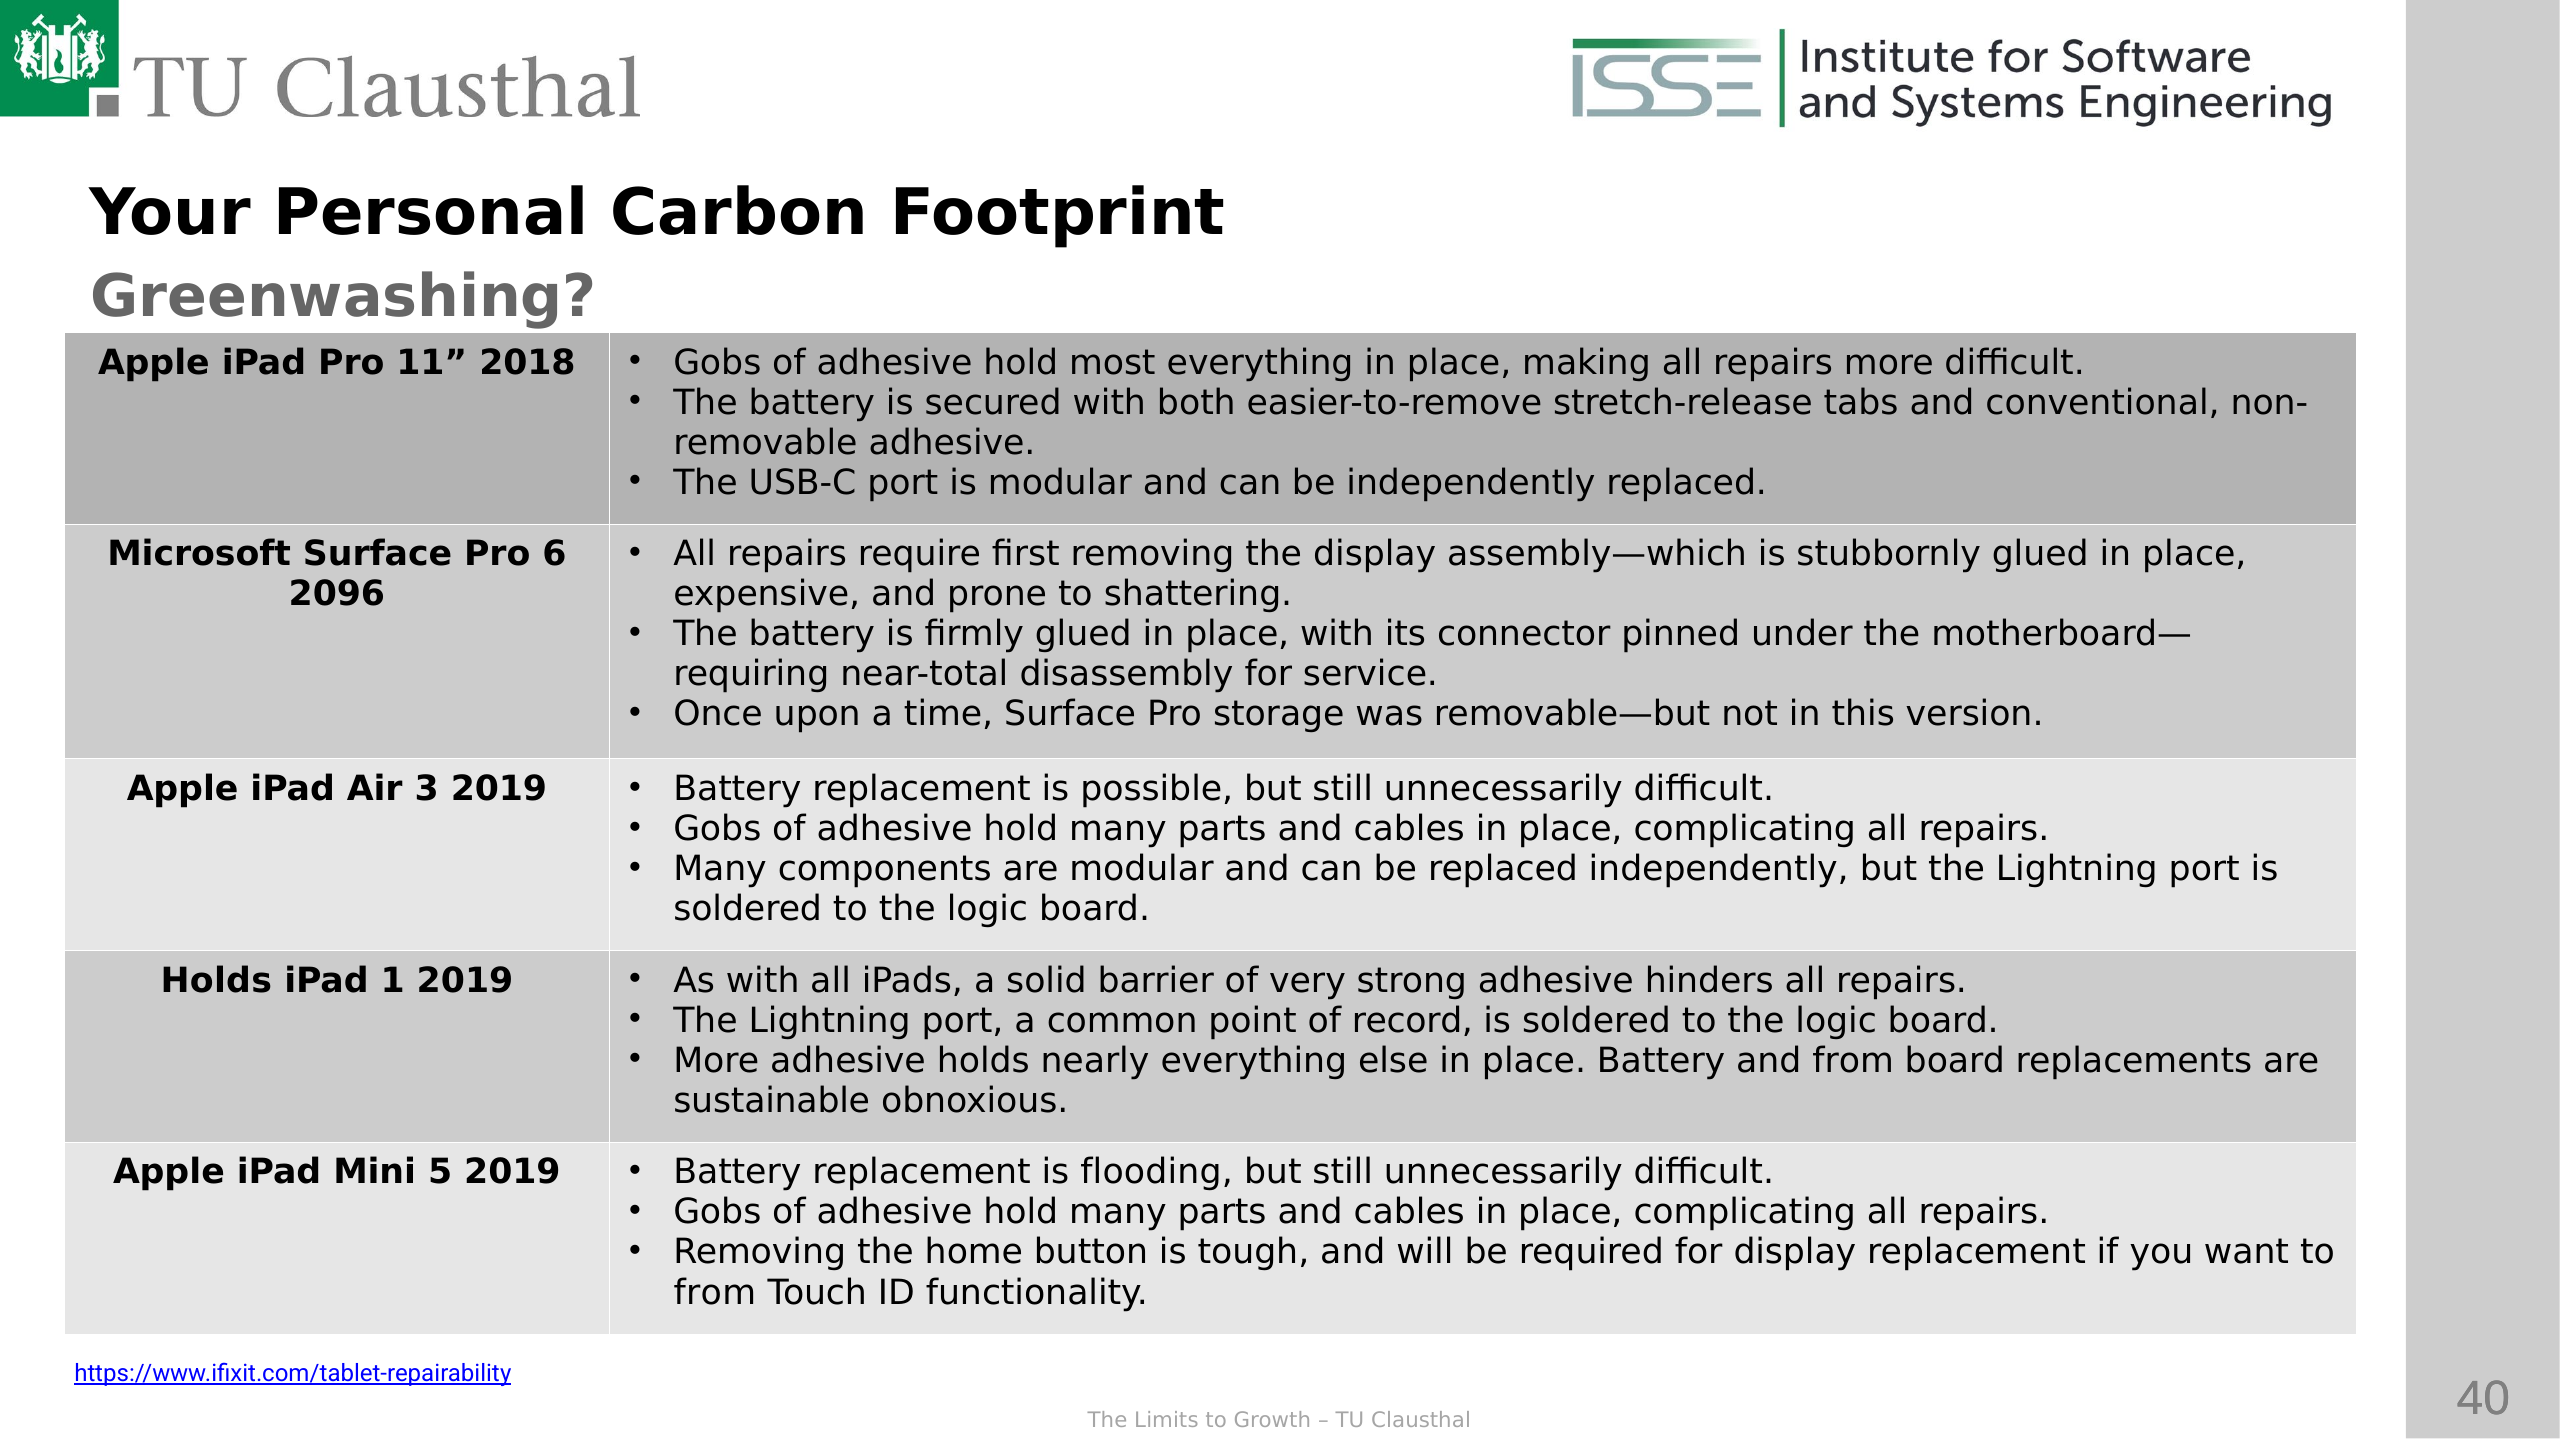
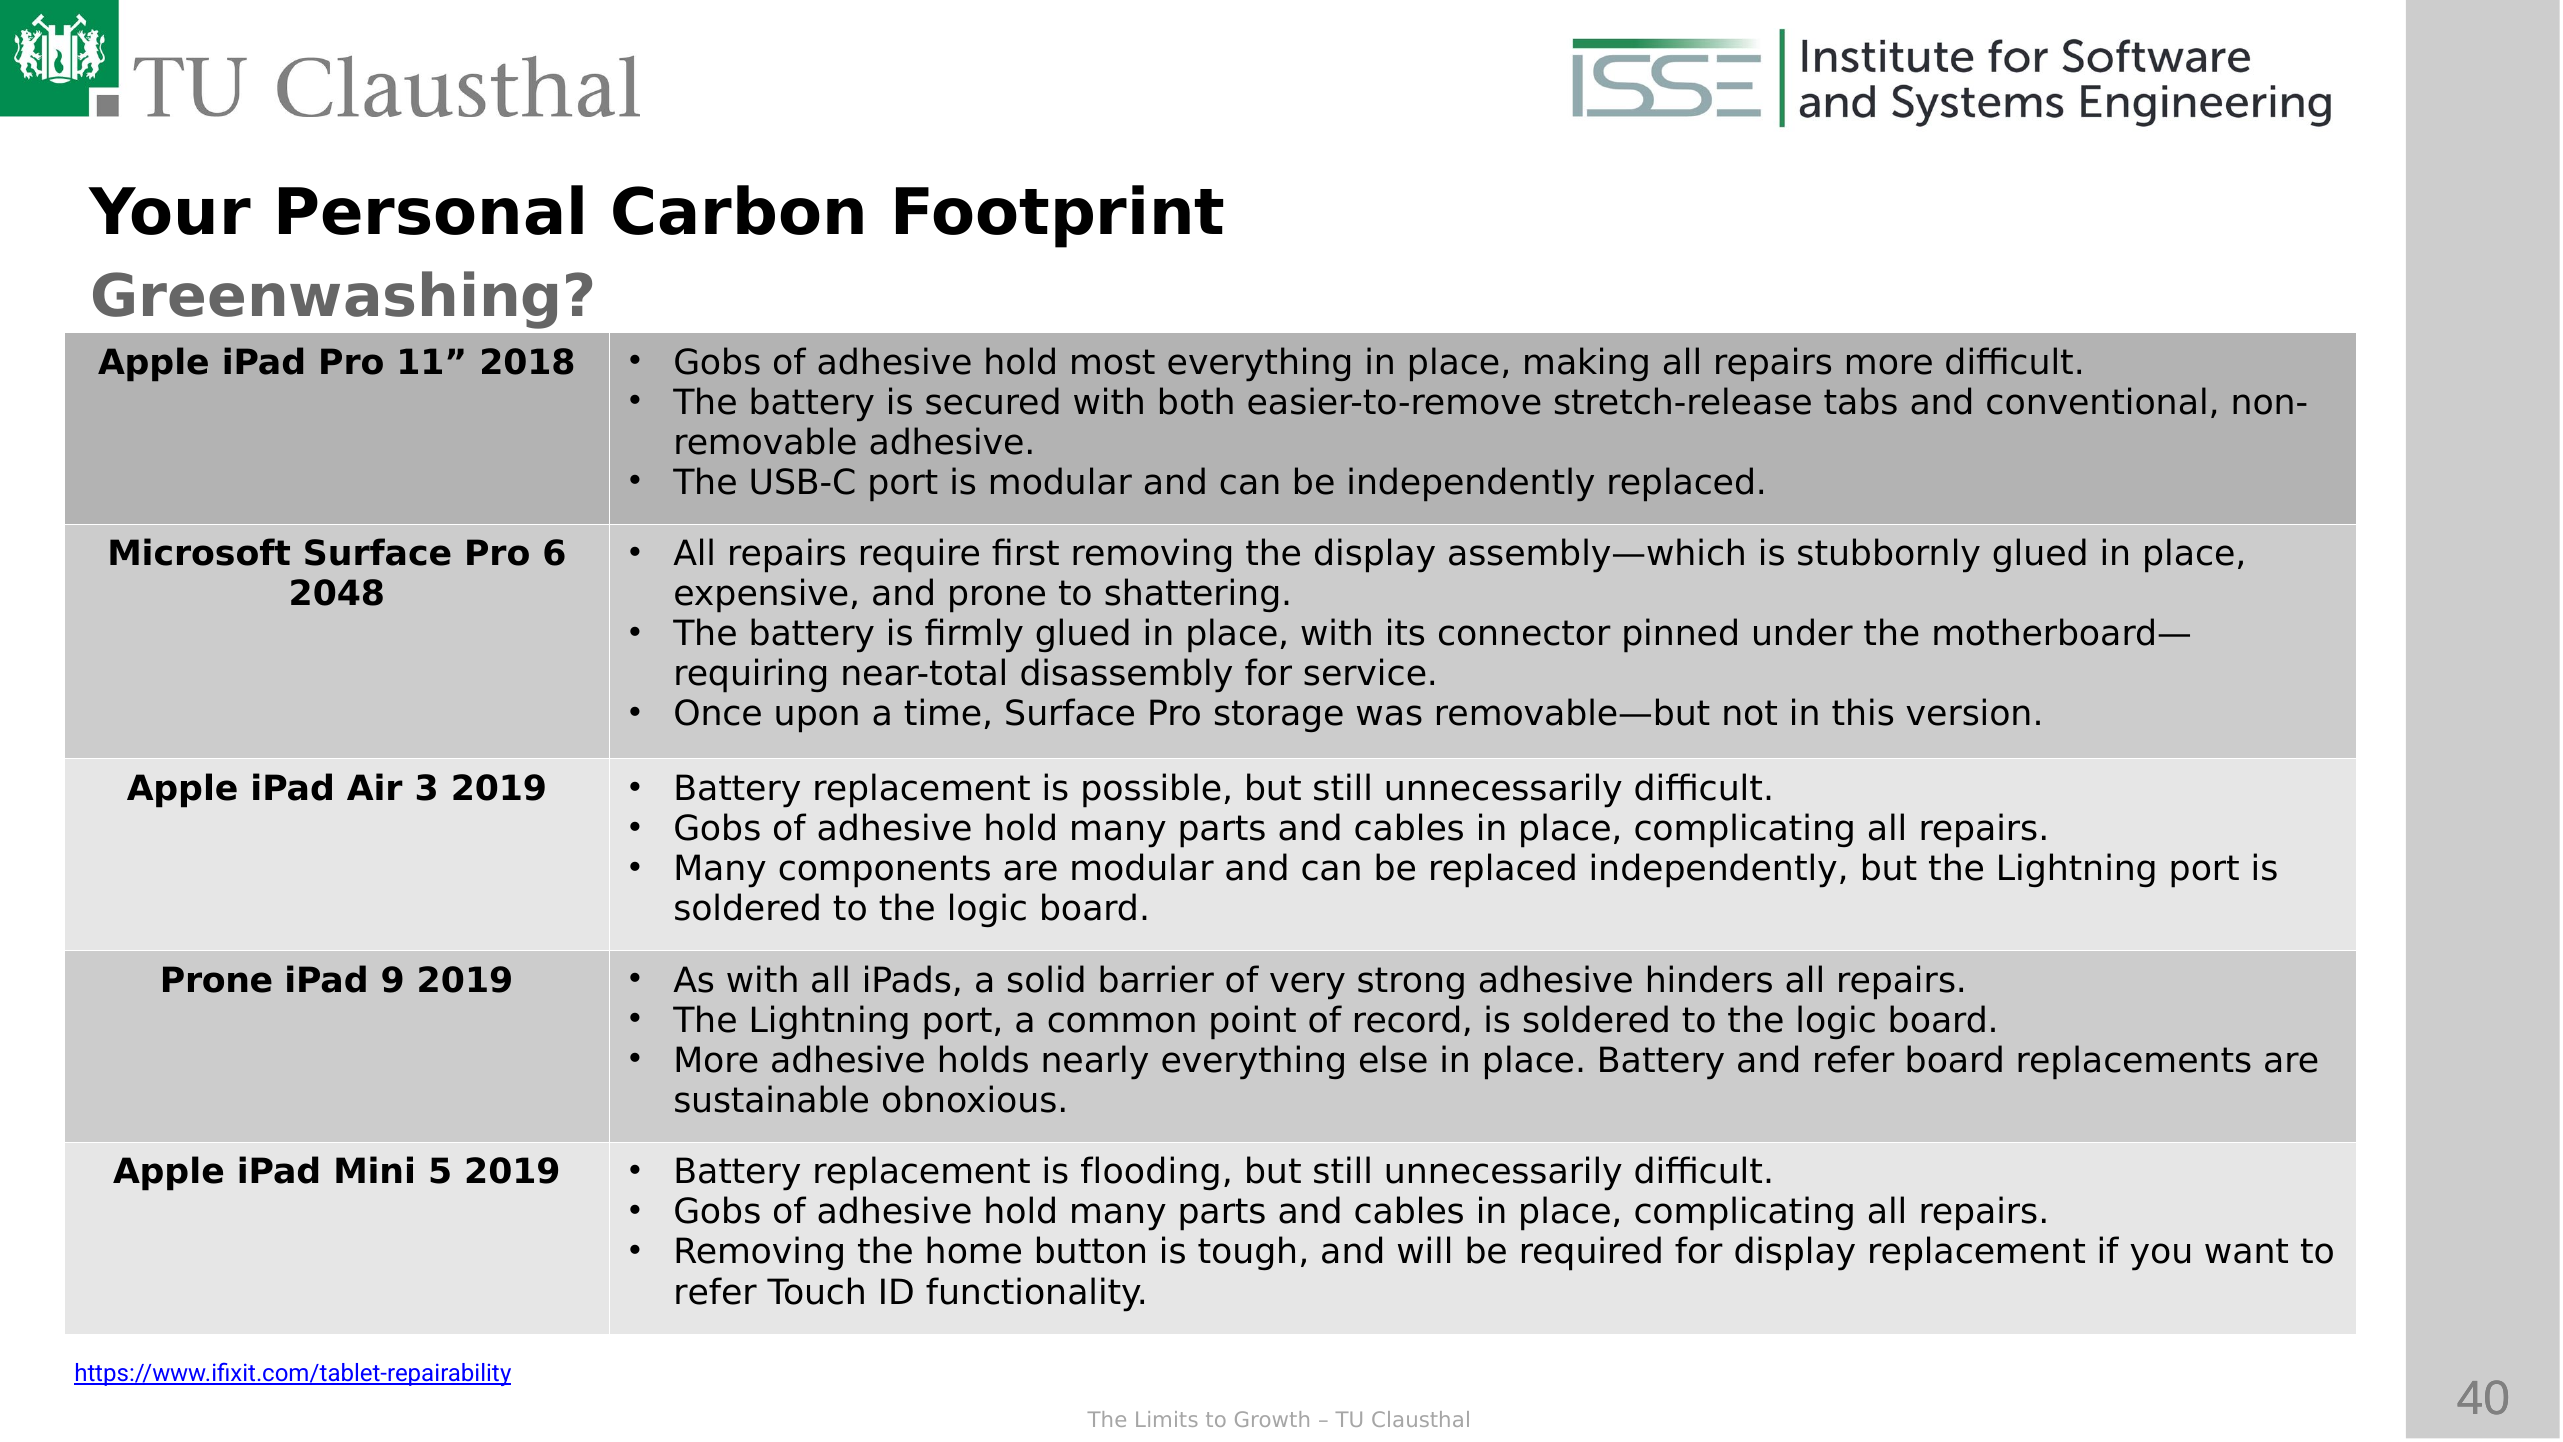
2096: 2096 -> 2048
Holds at (216, 980): Holds -> Prone
1: 1 -> 9
and from: from -> refer
from at (715, 1292): from -> refer
